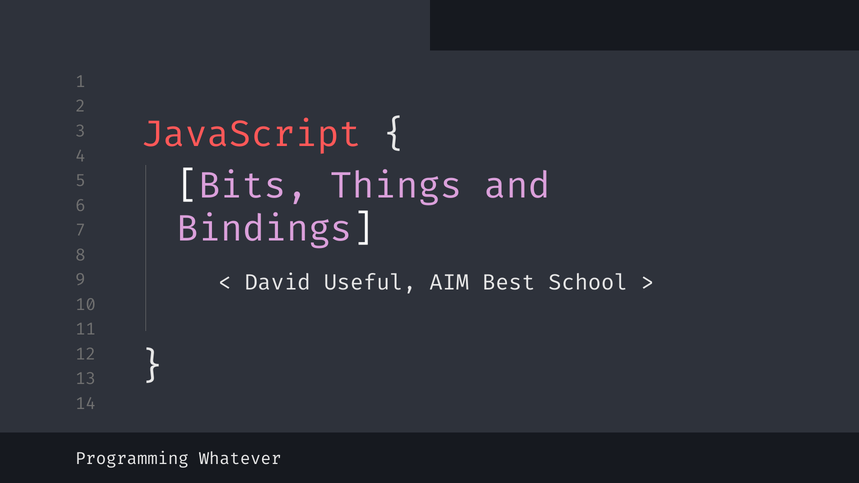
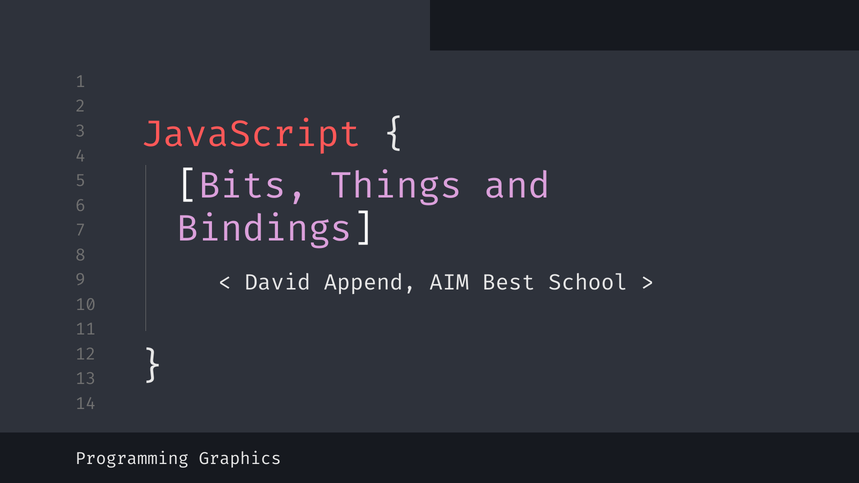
Useful: Useful -> Append
Whatever: Whatever -> Graphics
